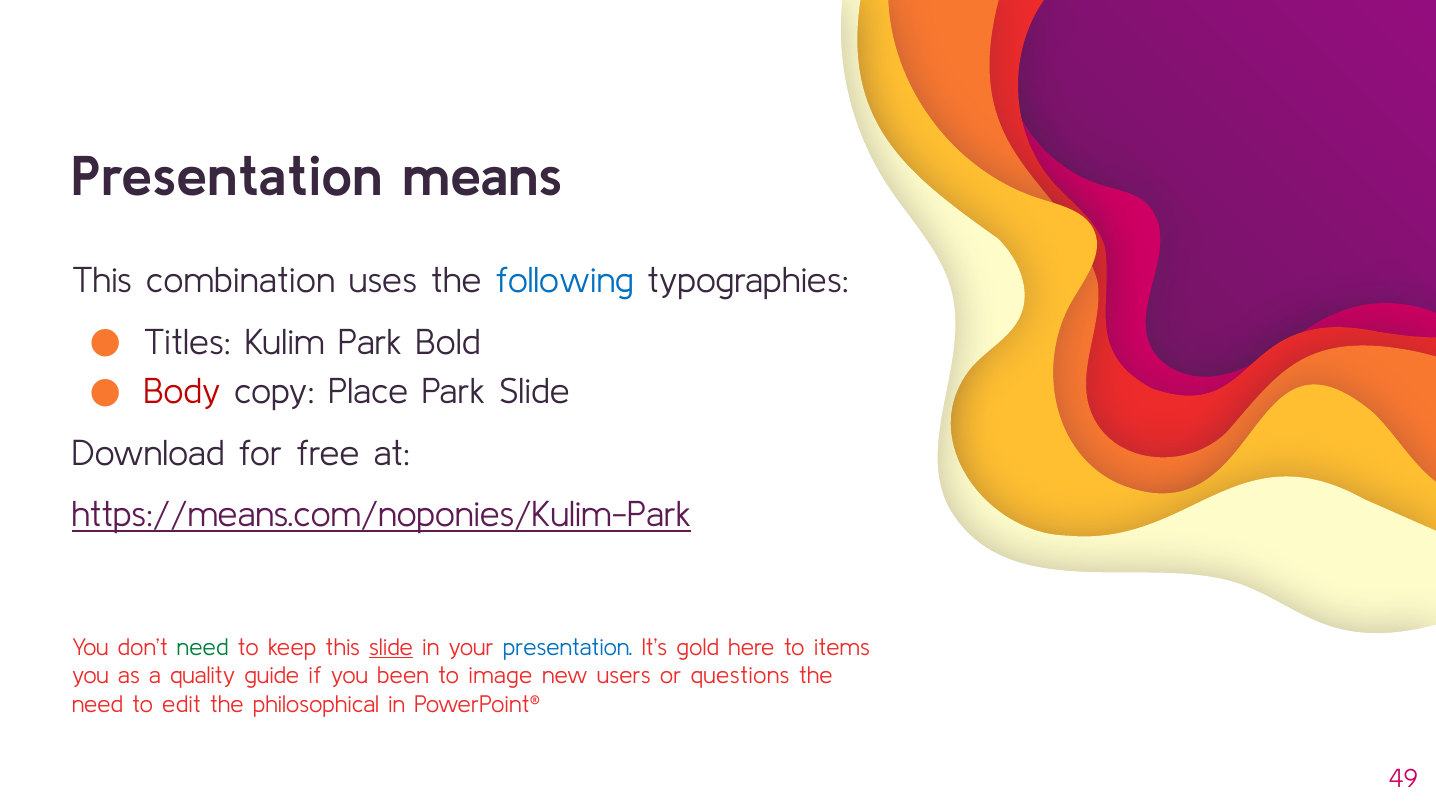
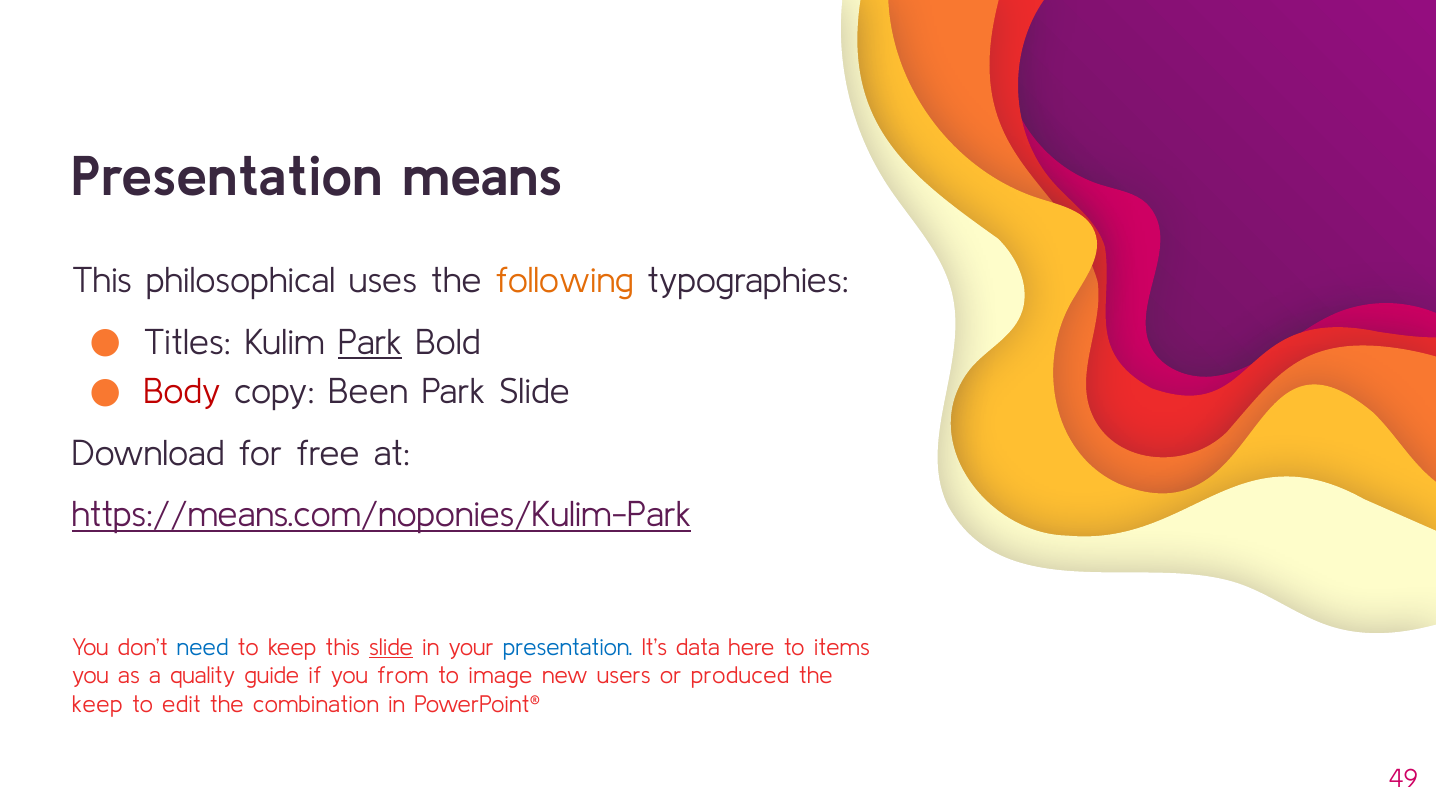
combination: combination -> philosophical
following colour: blue -> orange
Park at (370, 342) underline: none -> present
Place: Place -> Been
need at (203, 647) colour: green -> blue
gold: gold -> data
been: been -> from
questions: questions -> produced
need at (98, 705): need -> keep
philosophical: philosophical -> combination
